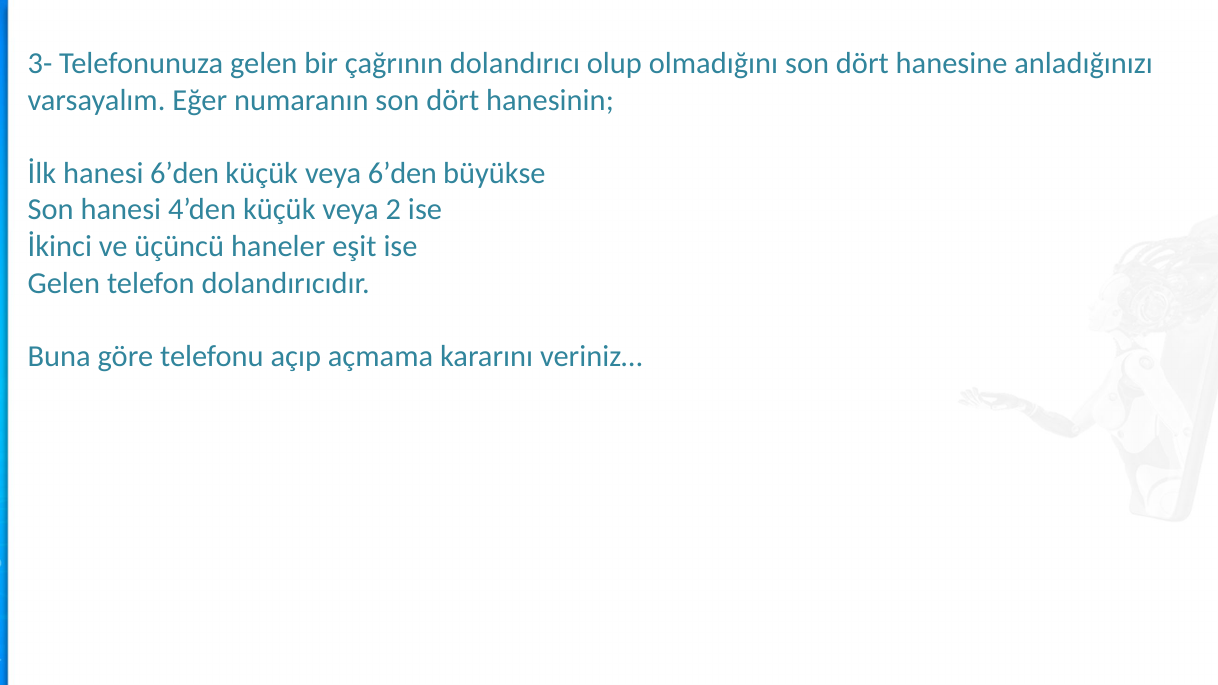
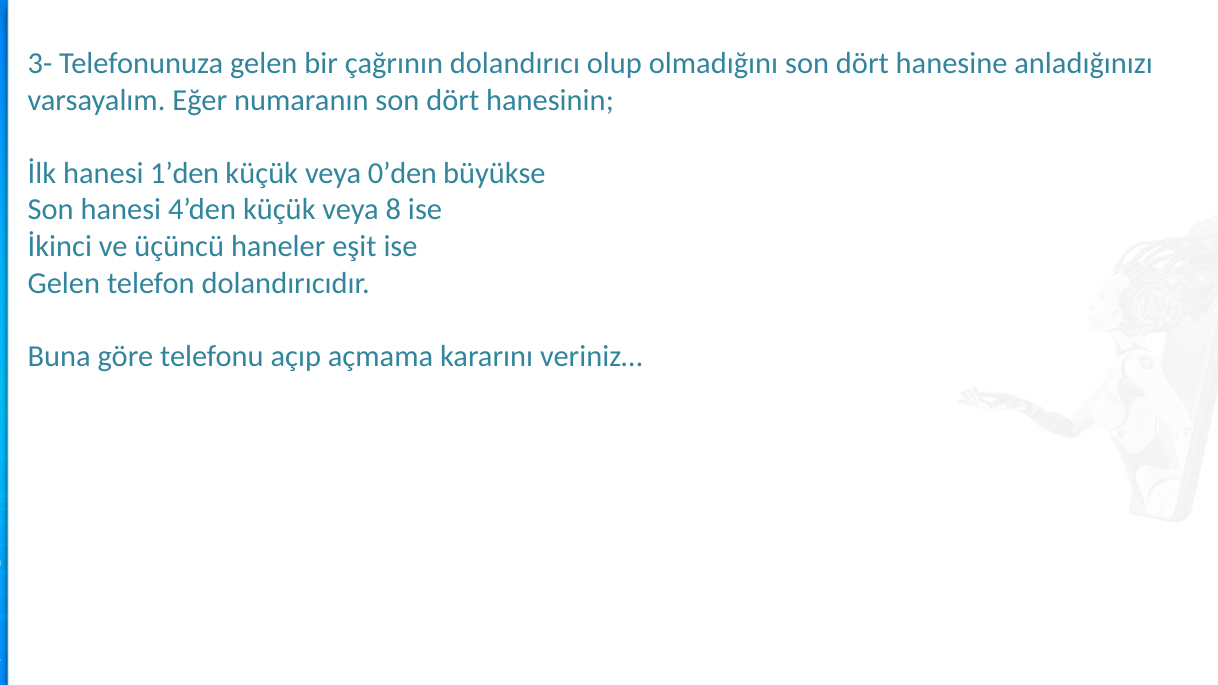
hanesi 6’den: 6’den -> 1’den
veya 6’den: 6’den -> 0’den
2: 2 -> 8
